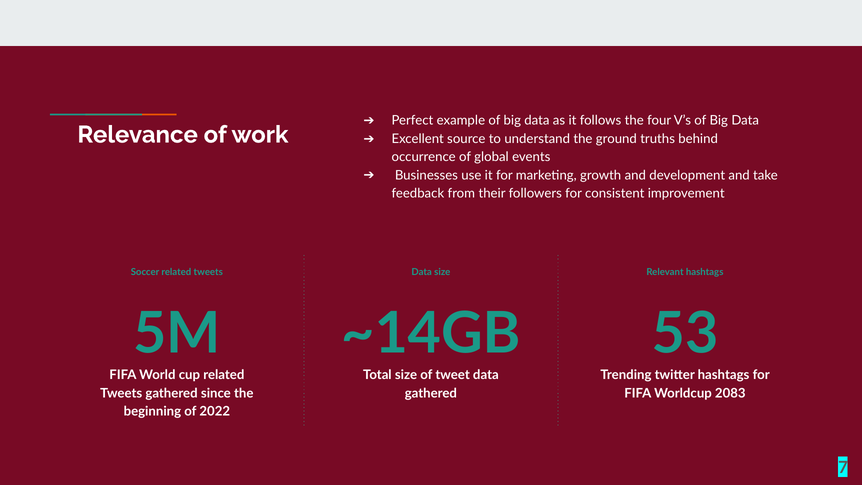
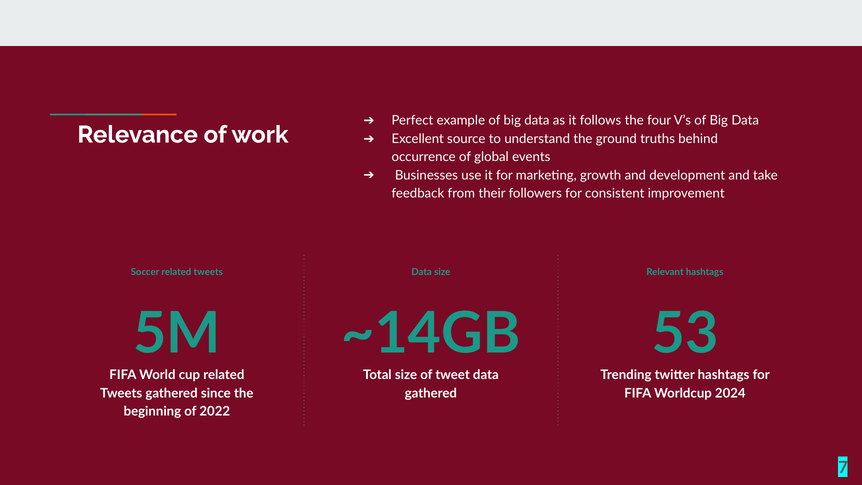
2083: 2083 -> 2024
